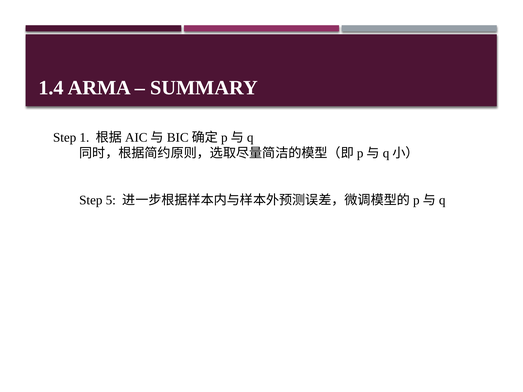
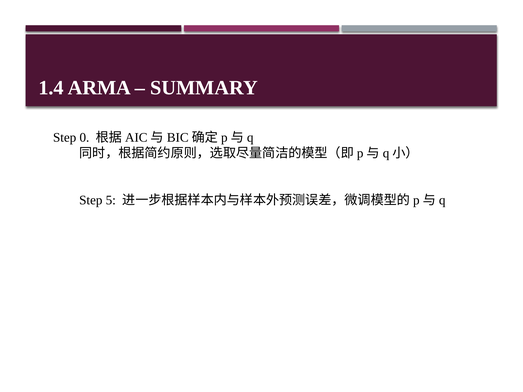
1: 1 -> 0
